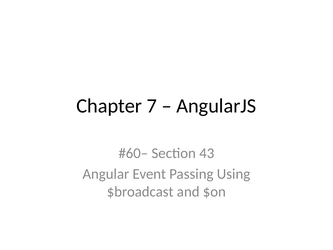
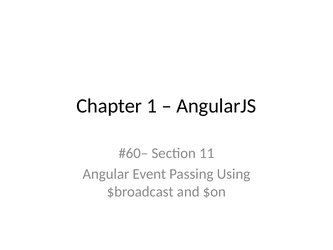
7: 7 -> 1
43: 43 -> 11
